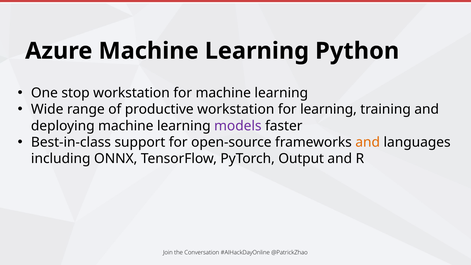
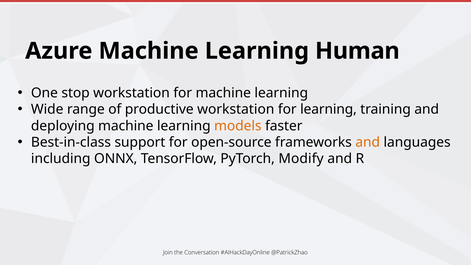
Python: Python -> Human
models colour: purple -> orange
Output: Output -> Modify
